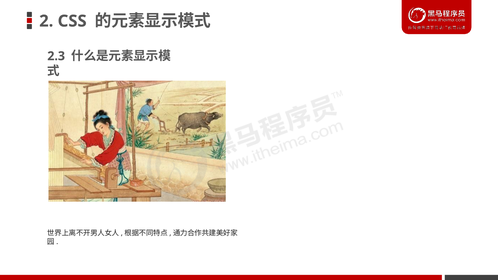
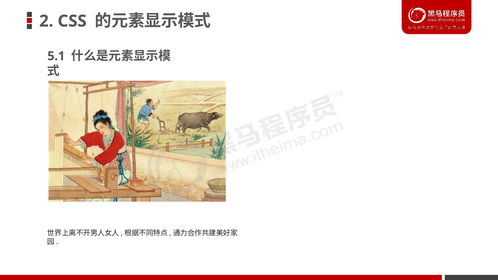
2.3: 2.3 -> 5.1
